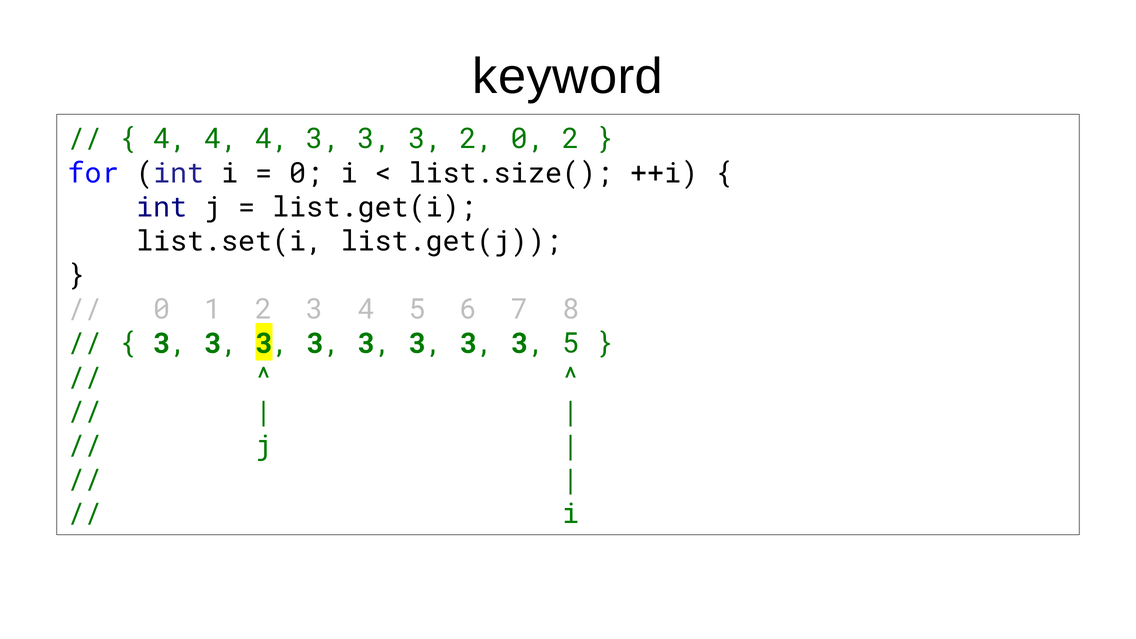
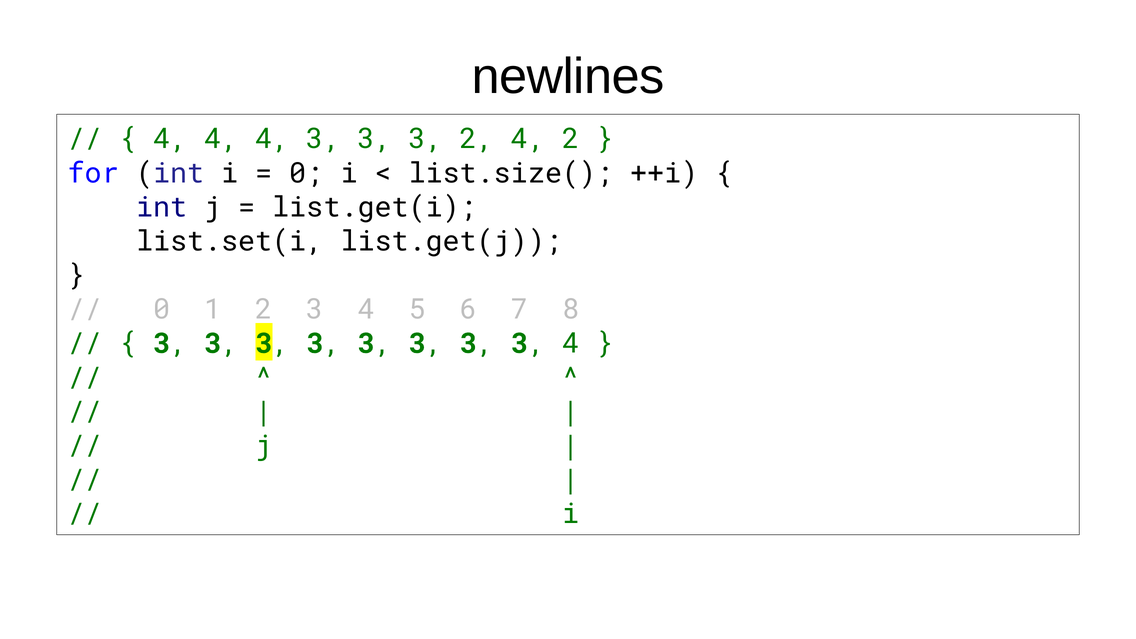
keyword: keyword -> newlines
2 0: 0 -> 4
3 3 5: 5 -> 4
